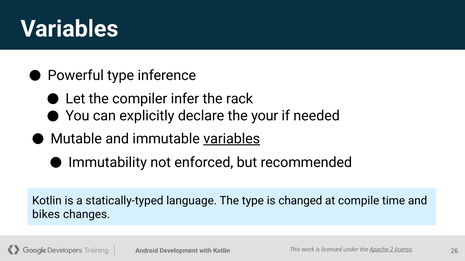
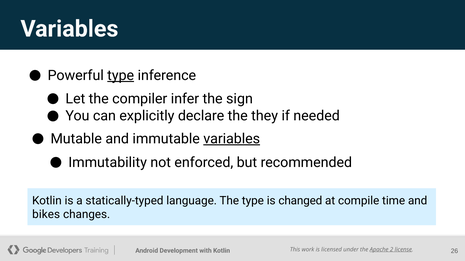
type at (121, 76) underline: none -> present
rack: rack -> sign
your: your -> they
